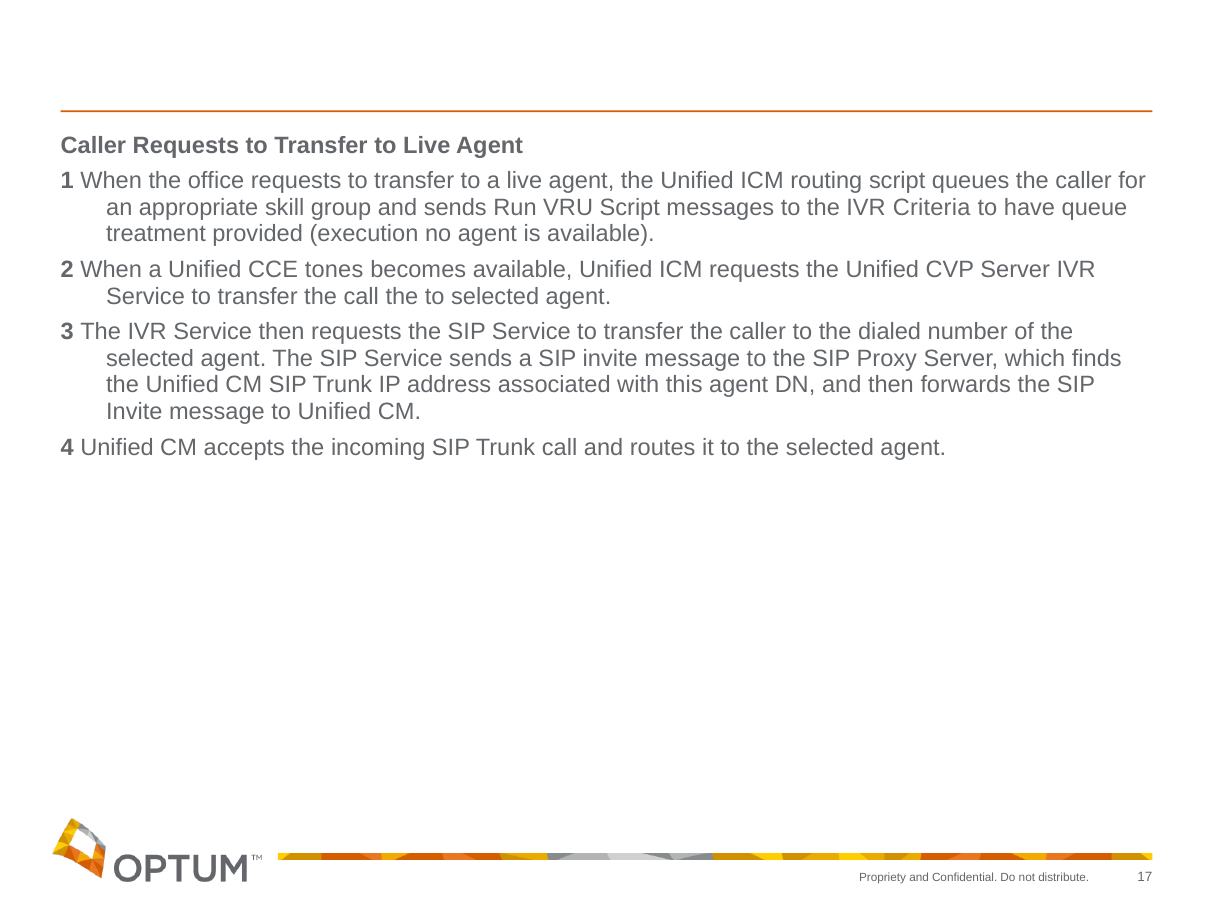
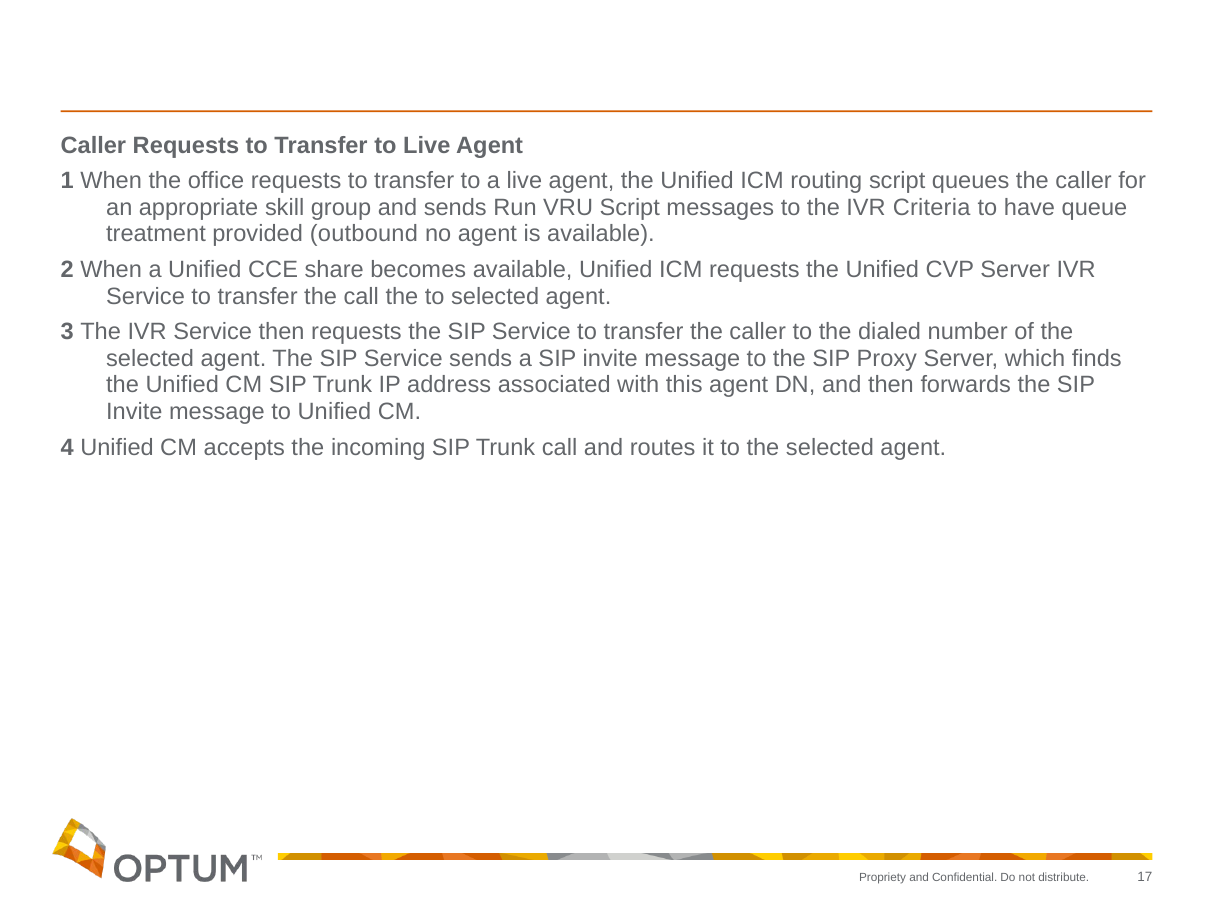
execution: execution -> outbound
tones: tones -> share
